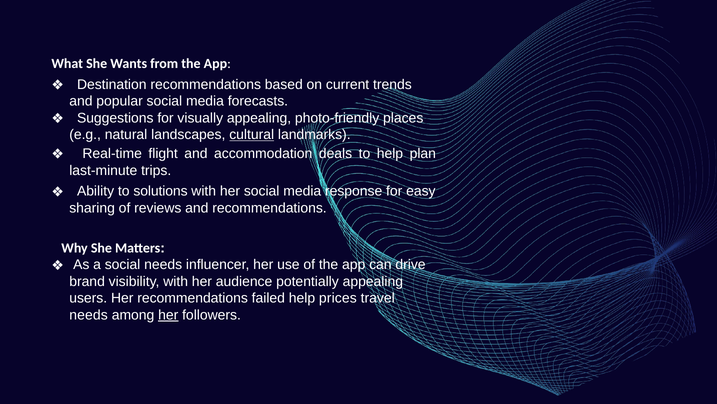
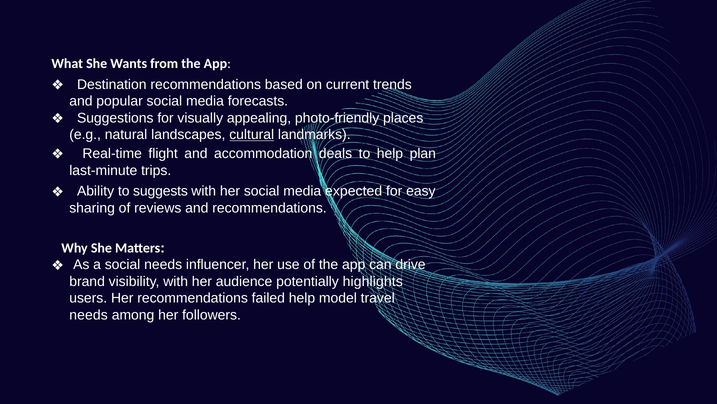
solutions: solutions -> suggests
response: response -> expected
potentially appealing: appealing -> highlights
prices: prices -> model
her at (168, 314) underline: present -> none
